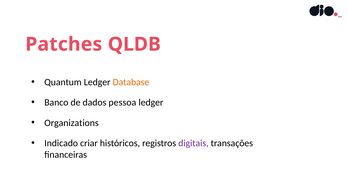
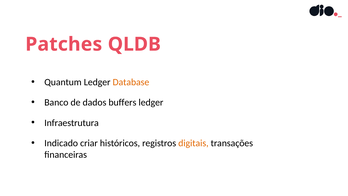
pessoa: pessoa -> buffers
Organizations: Organizations -> Infraestrutura
digitais colour: purple -> orange
